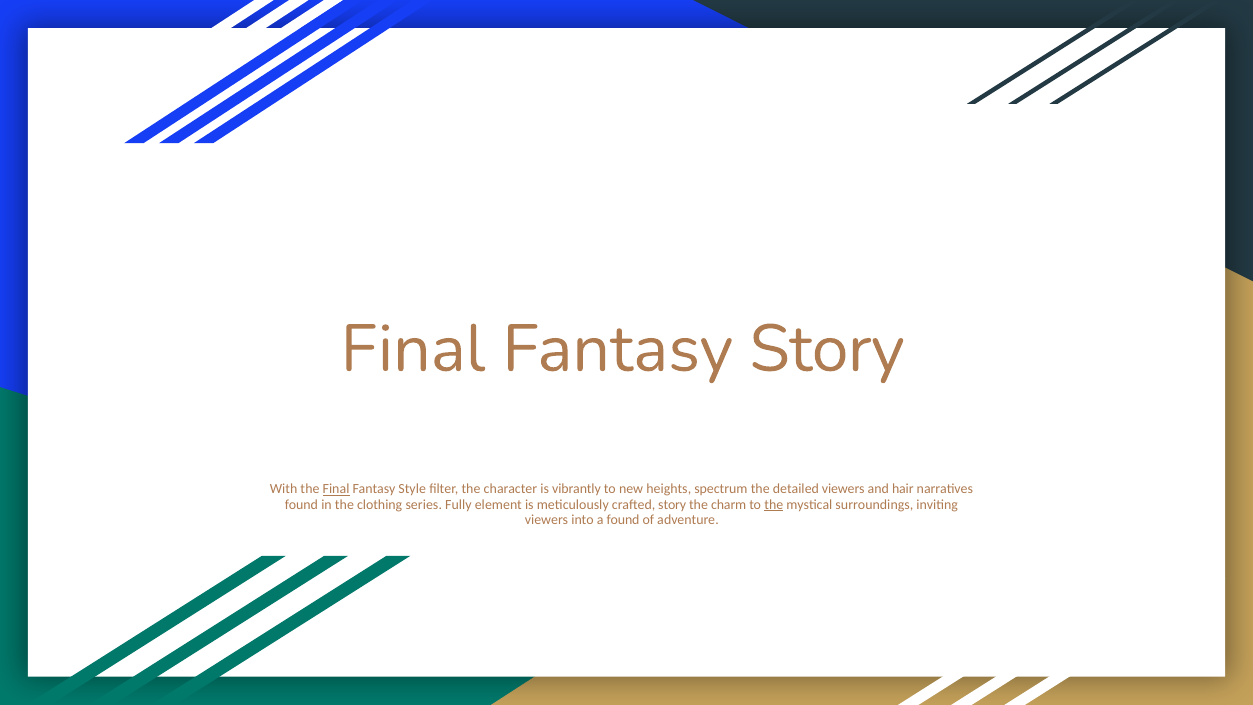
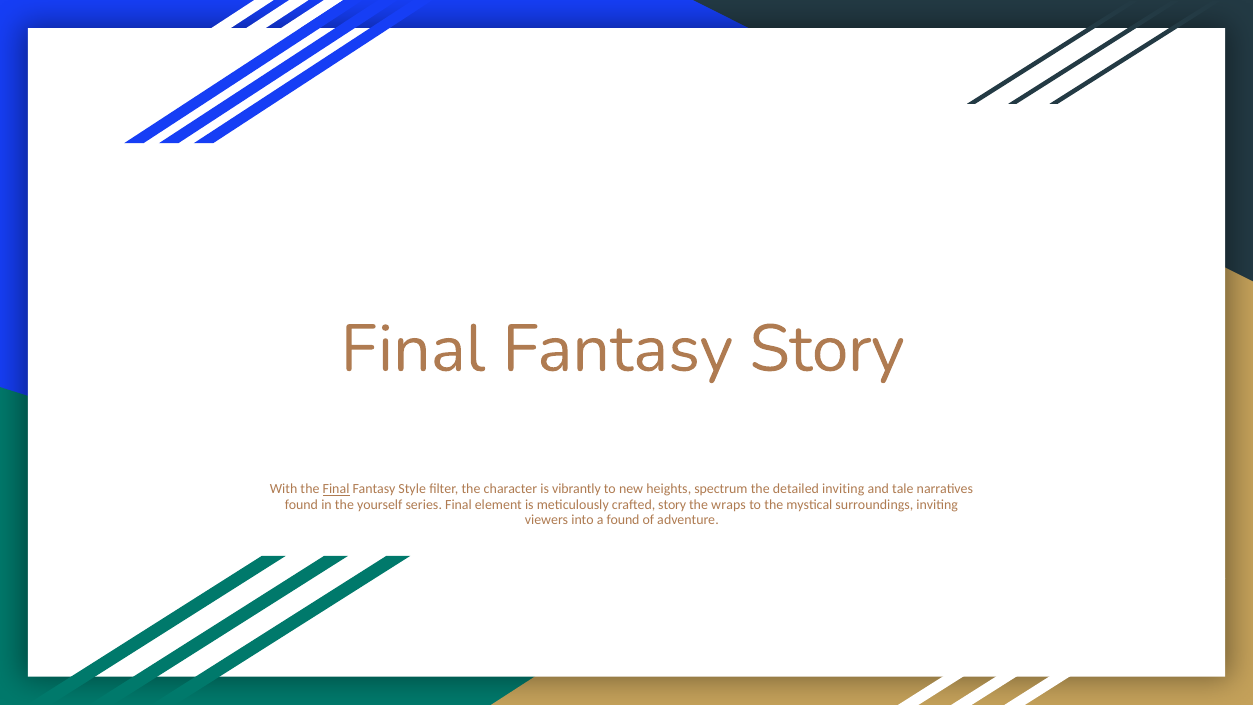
detailed viewers: viewers -> inviting
hair: hair -> tale
clothing: clothing -> yourself
series Fully: Fully -> Final
charm: charm -> wraps
the at (774, 504) underline: present -> none
